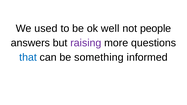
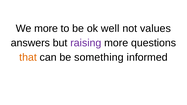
We used: used -> more
people: people -> values
that colour: blue -> orange
